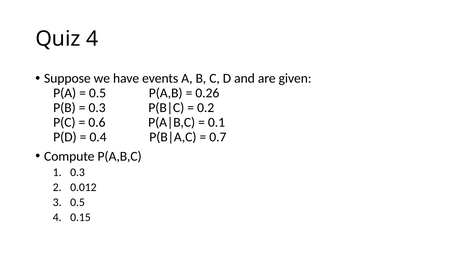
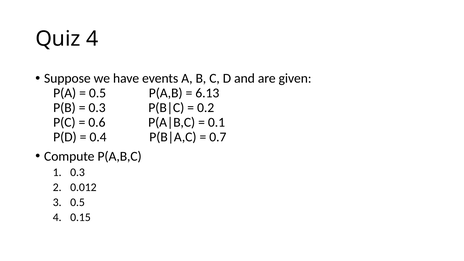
0.26: 0.26 -> 6.13
